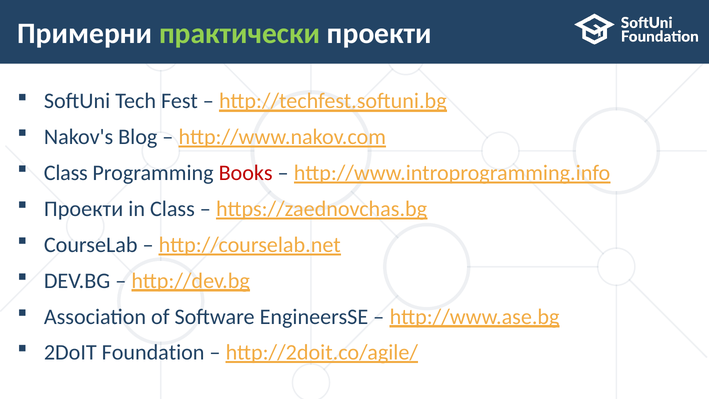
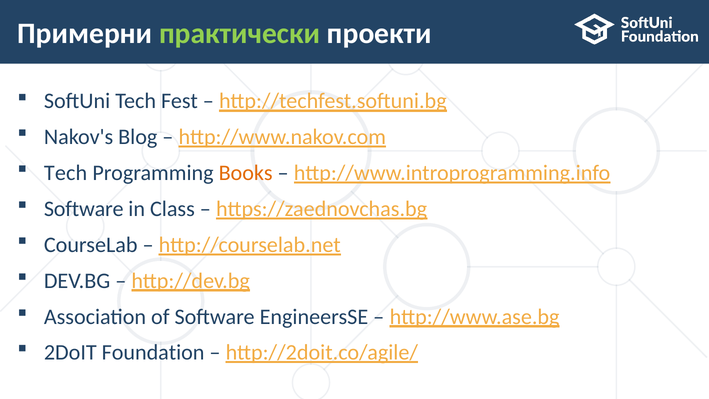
Class at (66, 173): Class -> Tech
Books colour: red -> orange
Проекти at (84, 209): Проекти -> Software
